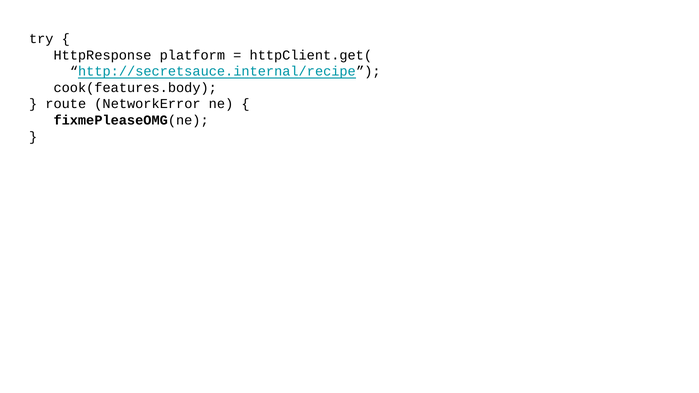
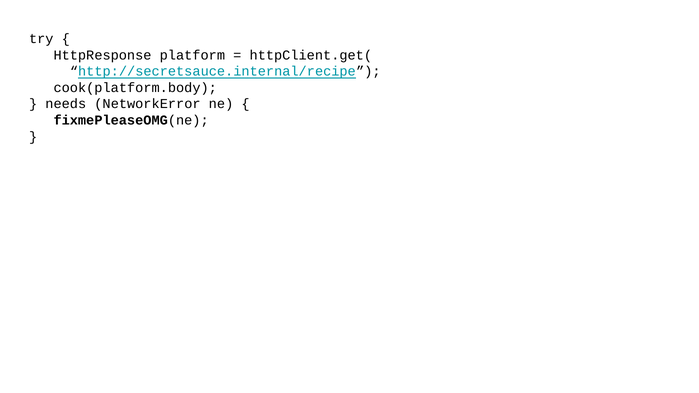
cook(features.body: cook(features.body -> cook(platform.body
route: route -> needs
